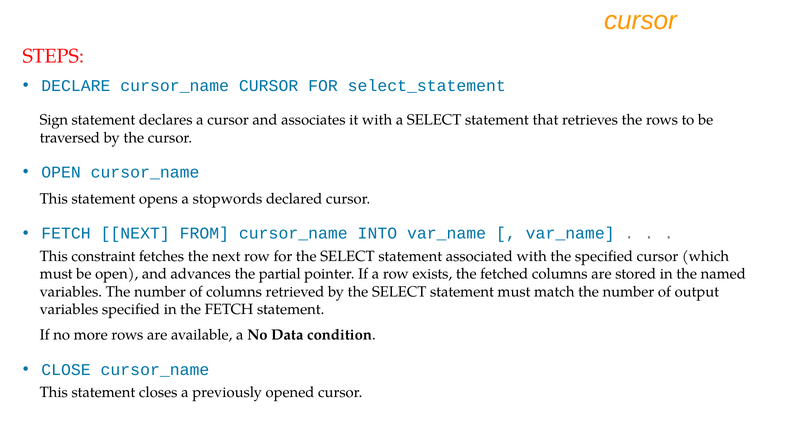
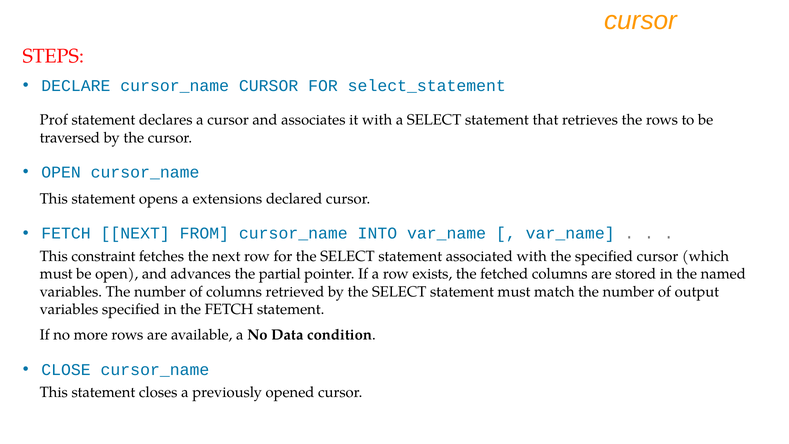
Sign: Sign -> Prof
stopwords: stopwords -> extensions
